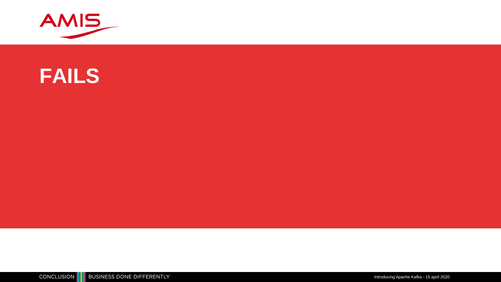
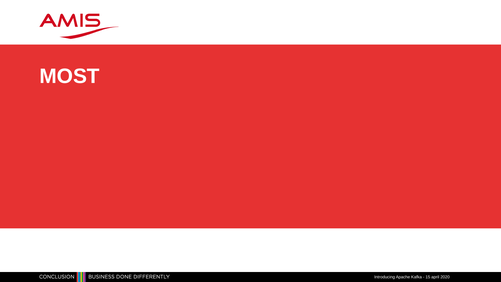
FAILS: FAILS -> MOST
